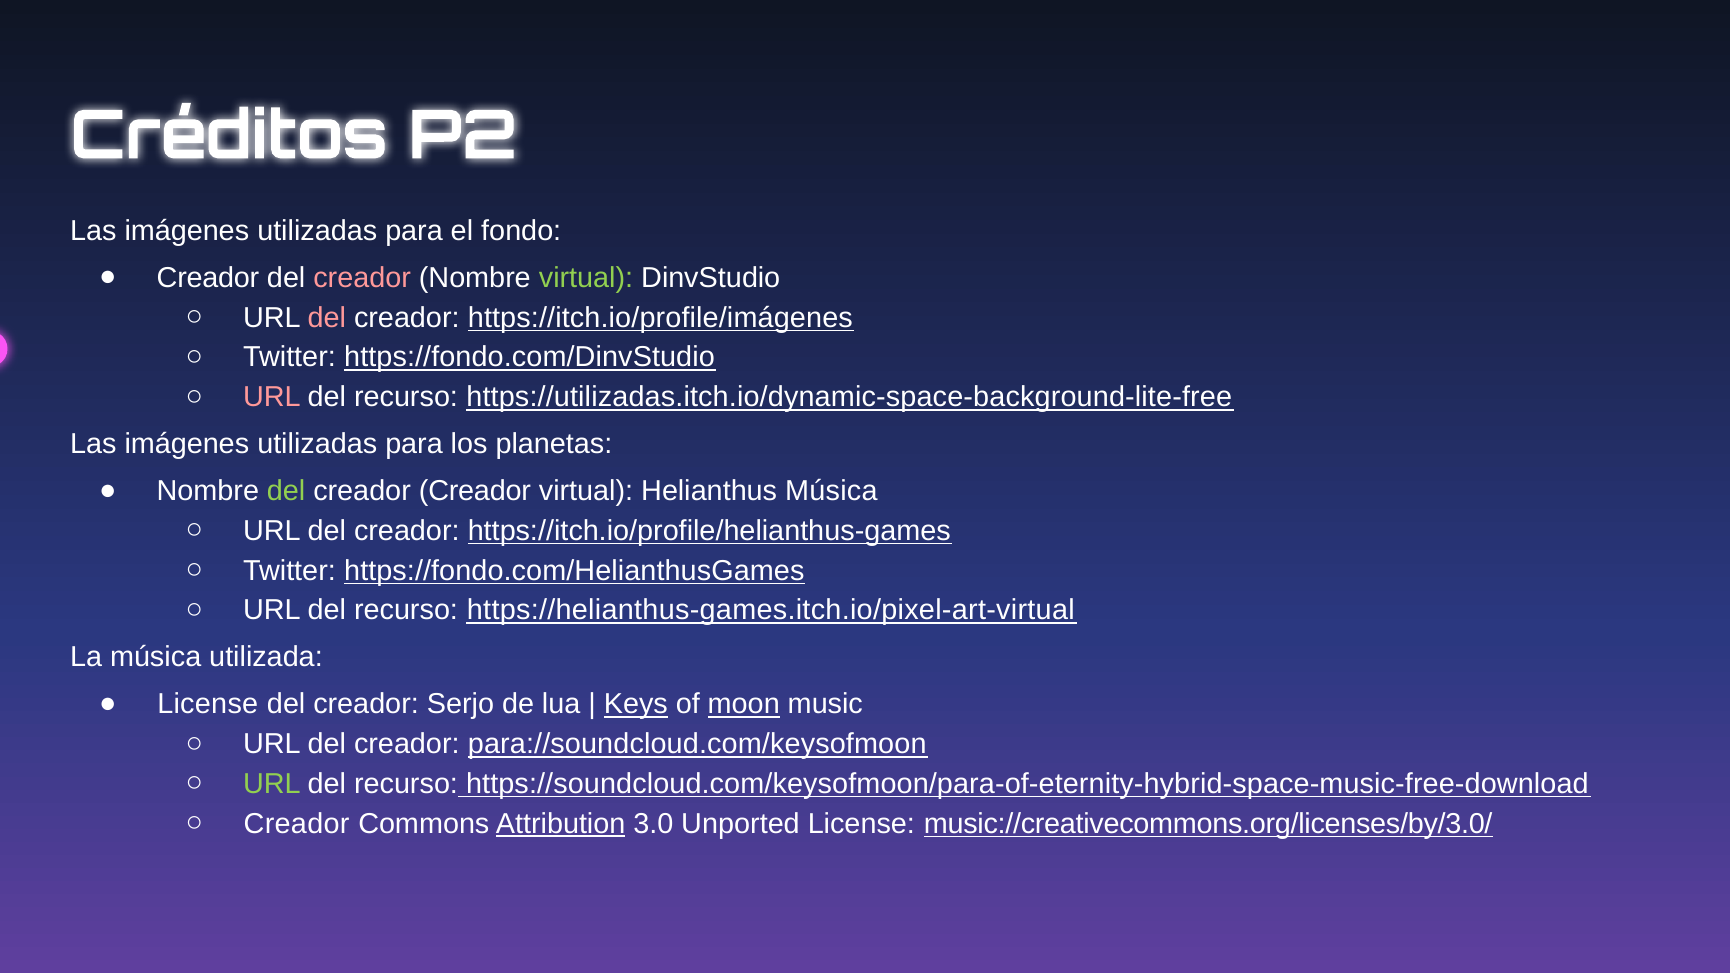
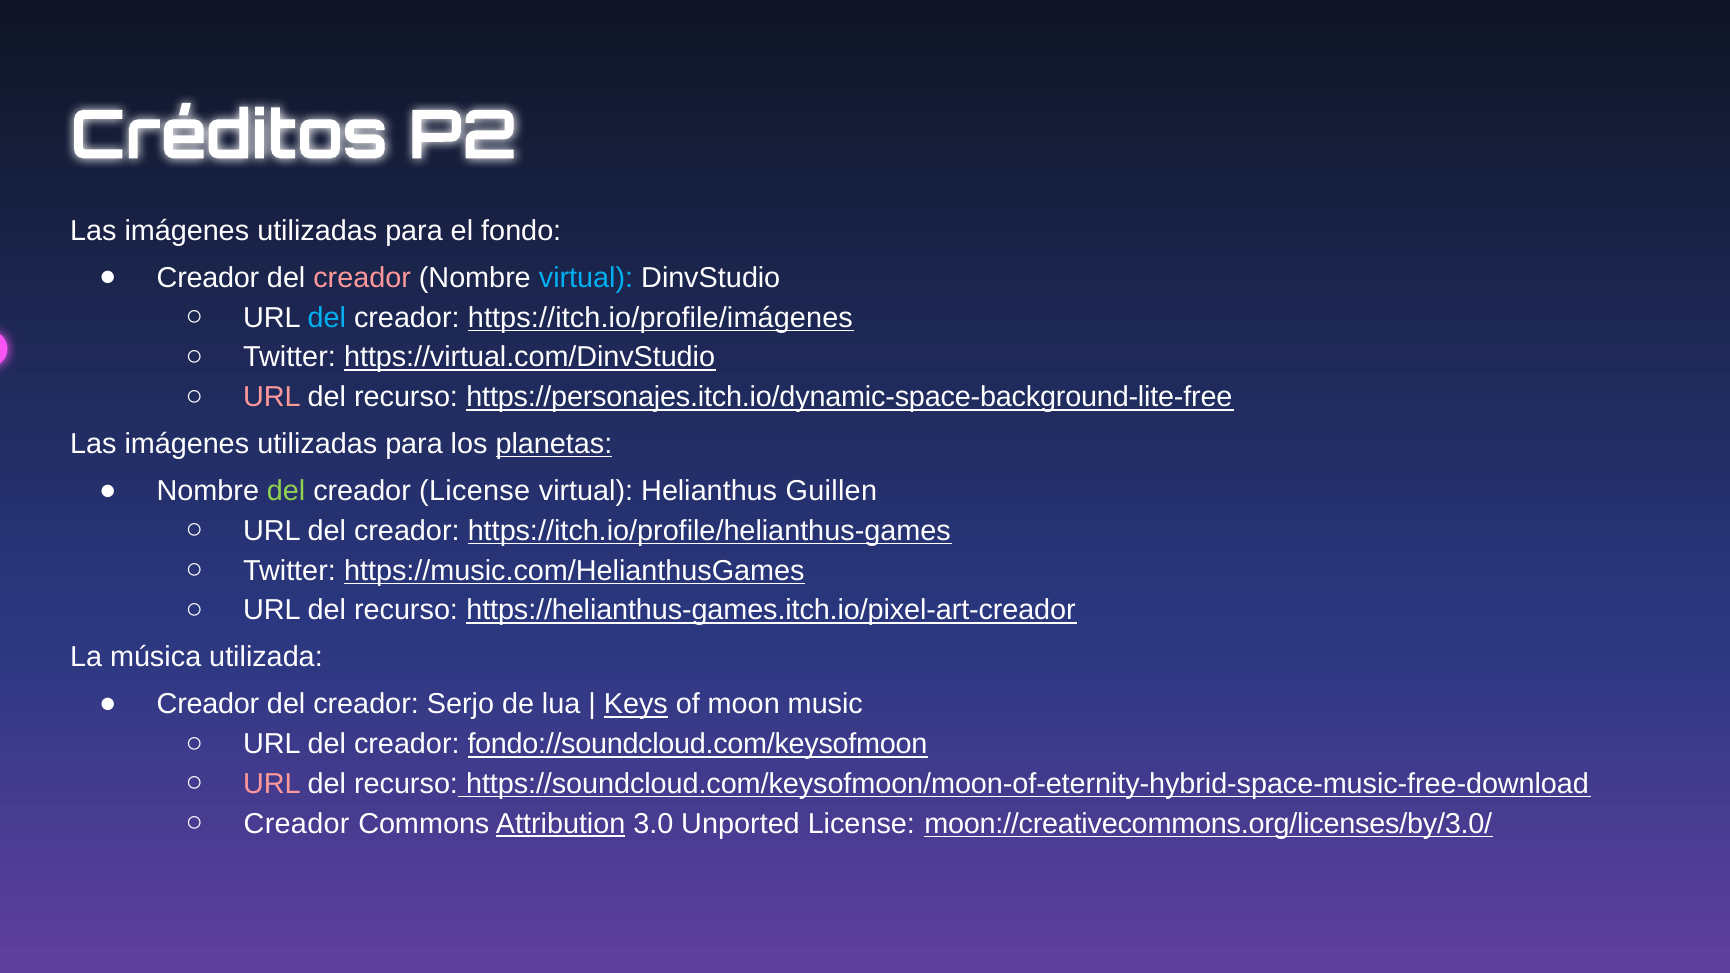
virtual at (586, 278) colour: light green -> light blue
del at (327, 318) colour: pink -> light blue
https://fondo.com/DinvStudio: https://fondo.com/DinvStudio -> https://virtual.com/DinvStudio
https://utilizadas.itch.io/dynamic-space-background-lite-free: https://utilizadas.itch.io/dynamic-space-background-lite-free -> https://personajes.itch.io/dynamic-space-background-lite-free
planetas underline: none -> present
creador Creador: Creador -> License
Helianthus Música: Música -> Guillen
https://fondo.com/HelianthusGames: https://fondo.com/HelianthusGames -> https://music.com/HelianthusGames
https://helianthus-games.itch.io/pixel-art-virtual: https://helianthus-games.itch.io/pixel-art-virtual -> https://helianthus-games.itch.io/pixel-art-creador
License at (208, 705): License -> Creador
moon underline: present -> none
para://soundcloud.com/keysofmoon: para://soundcloud.com/keysofmoon -> fondo://soundcloud.com/keysofmoon
URL at (272, 784) colour: light green -> pink
https://soundcloud.com/keysofmoon/para-of-eternity-hybrid-space-music-free-download: https://soundcloud.com/keysofmoon/para-of-eternity-hybrid-space-music-free-download -> https://soundcloud.com/keysofmoon/moon-of-eternity-hybrid-space-music-free-download
music://creativecommons.org/licenses/by/3.0/: music://creativecommons.org/licenses/by/3.0/ -> moon://creativecommons.org/licenses/by/3.0/
